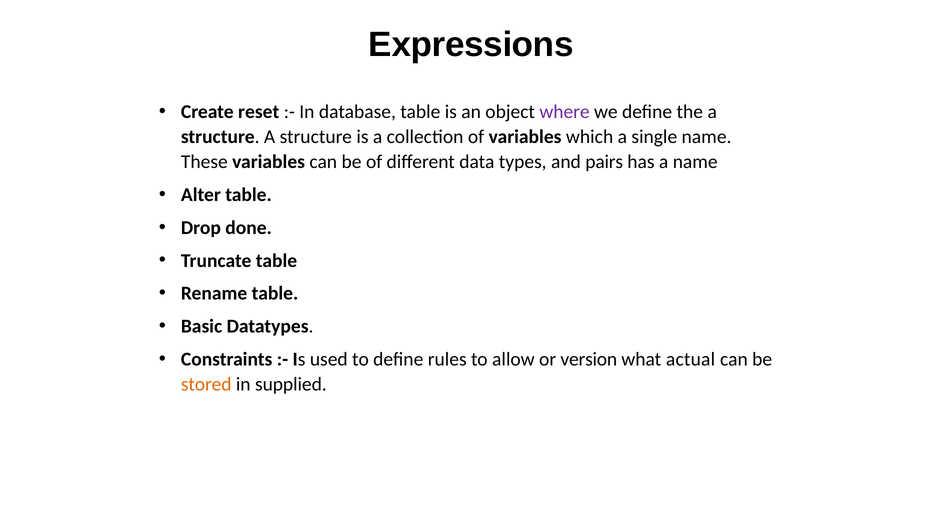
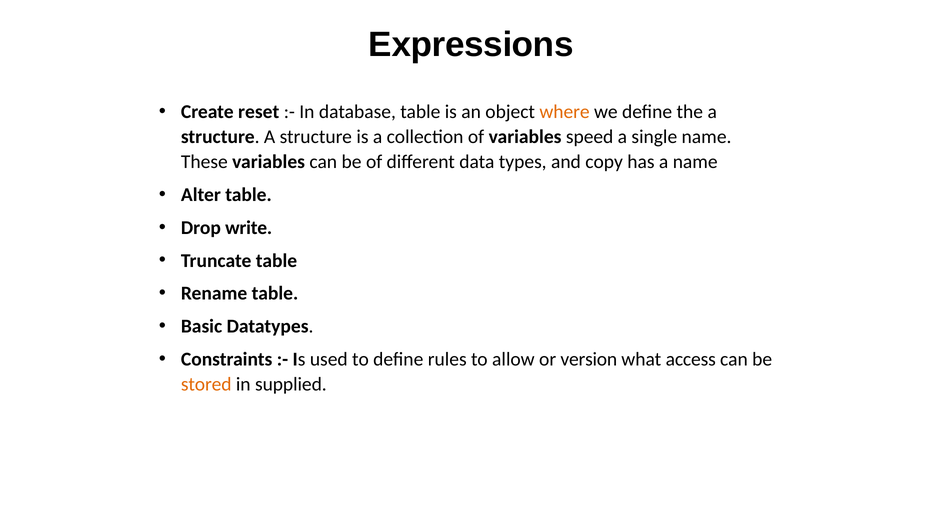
where colour: purple -> orange
which: which -> speed
pairs: pairs -> copy
done: done -> write
actual: actual -> access
